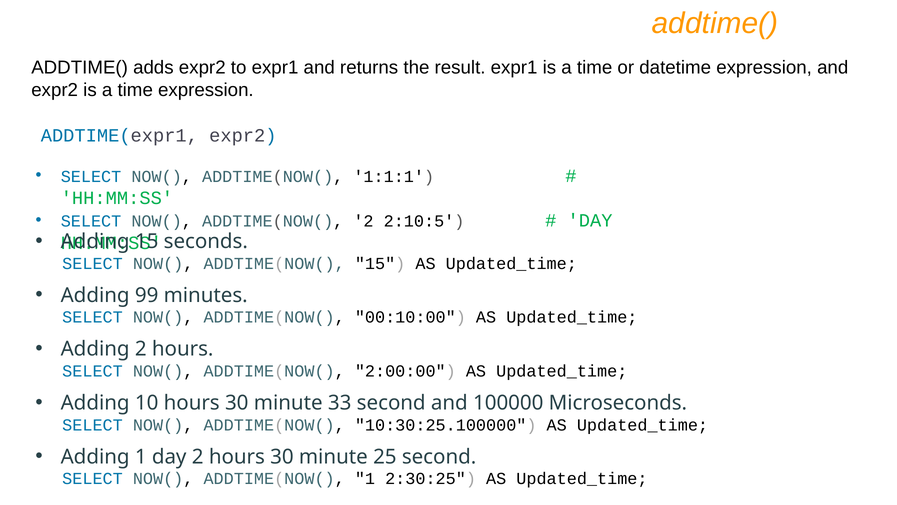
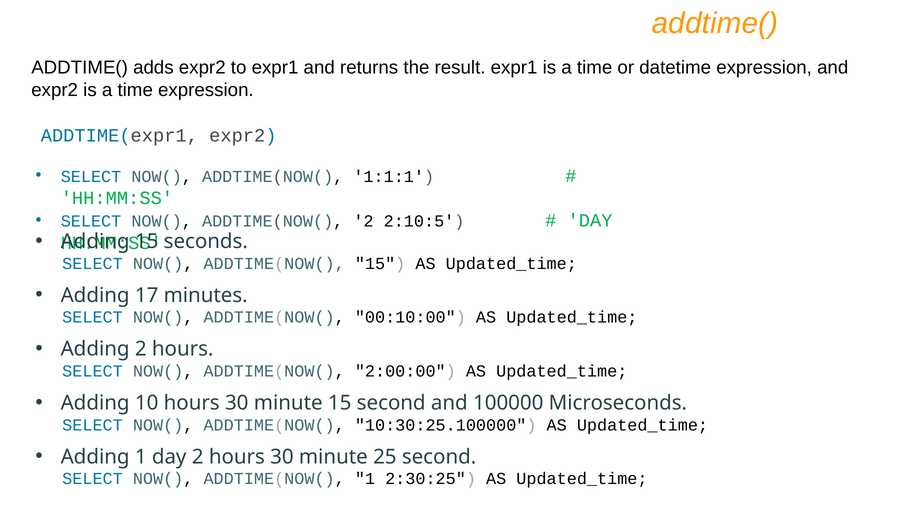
99: 99 -> 17
minute 33: 33 -> 15
